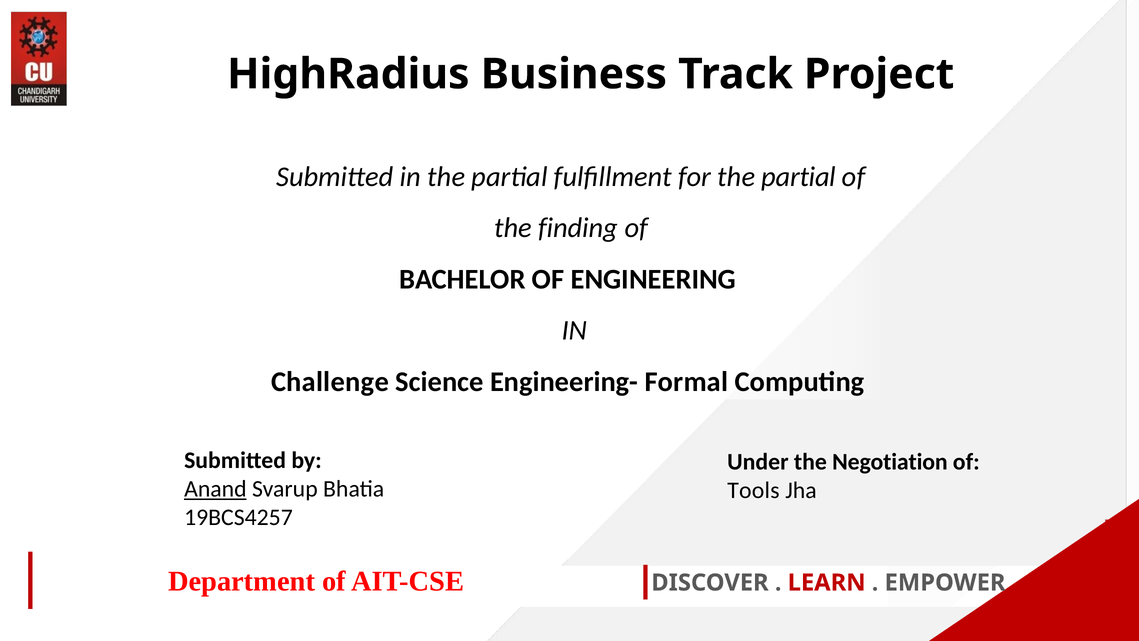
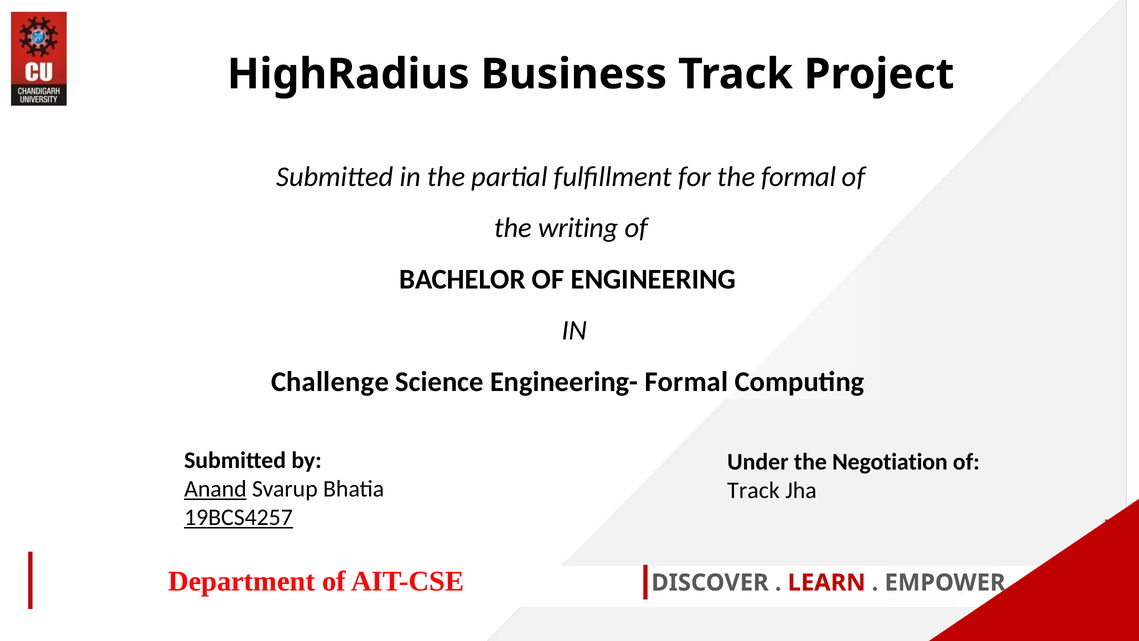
for the partial: partial -> formal
finding: finding -> writing
Tools at (753, 490): Tools -> Track
19BCS4257 underline: none -> present
